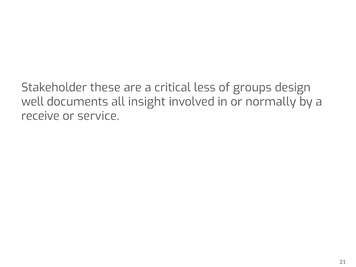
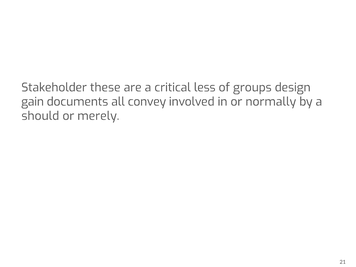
well: well -> gain
insight: insight -> convey
receive: receive -> should
service: service -> merely
